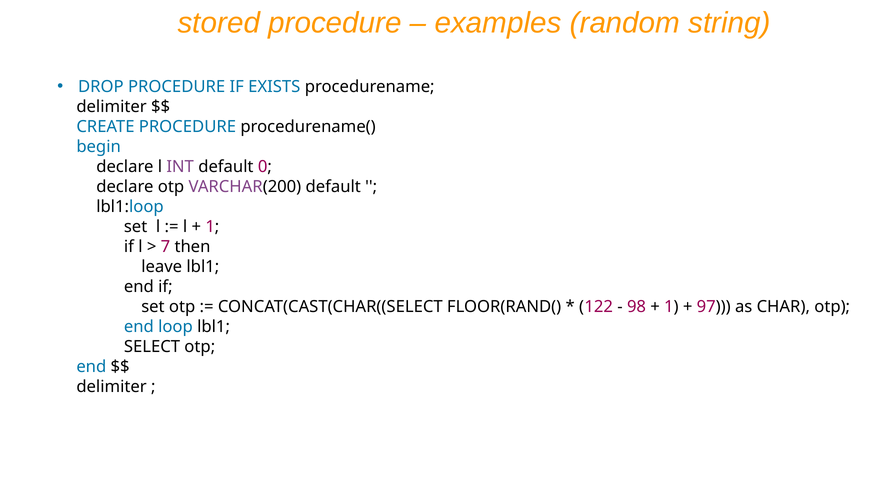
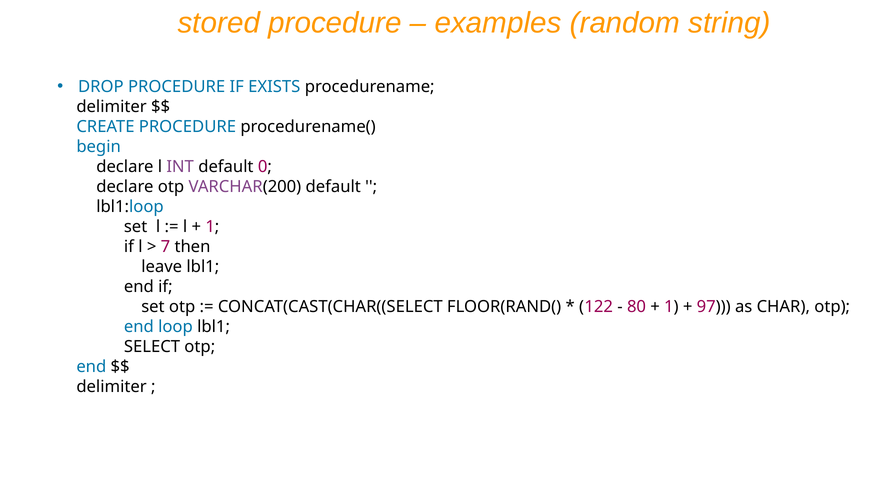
98: 98 -> 80
